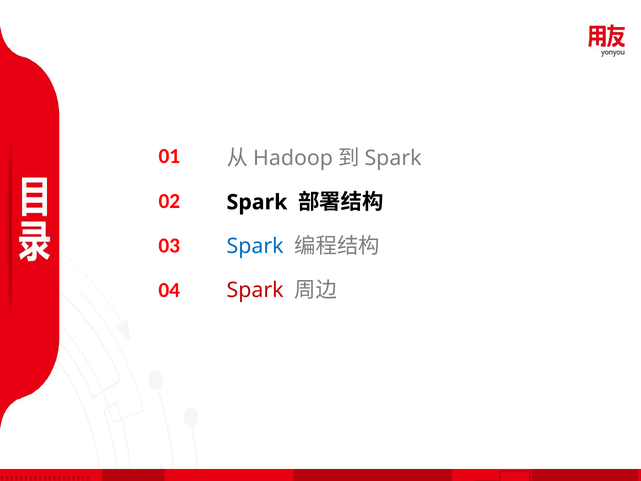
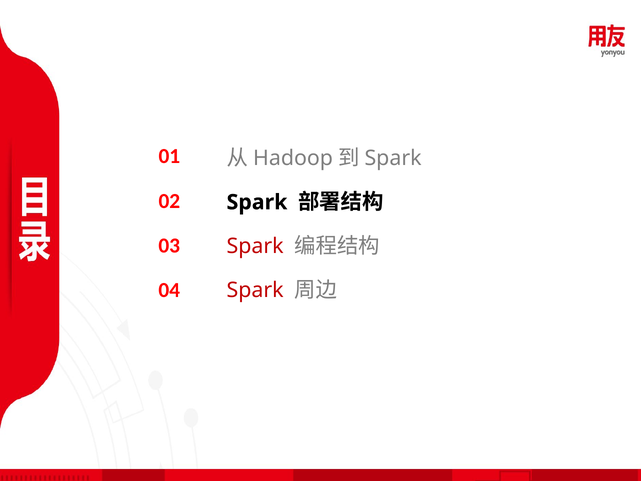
Spark at (255, 246) colour: blue -> red
